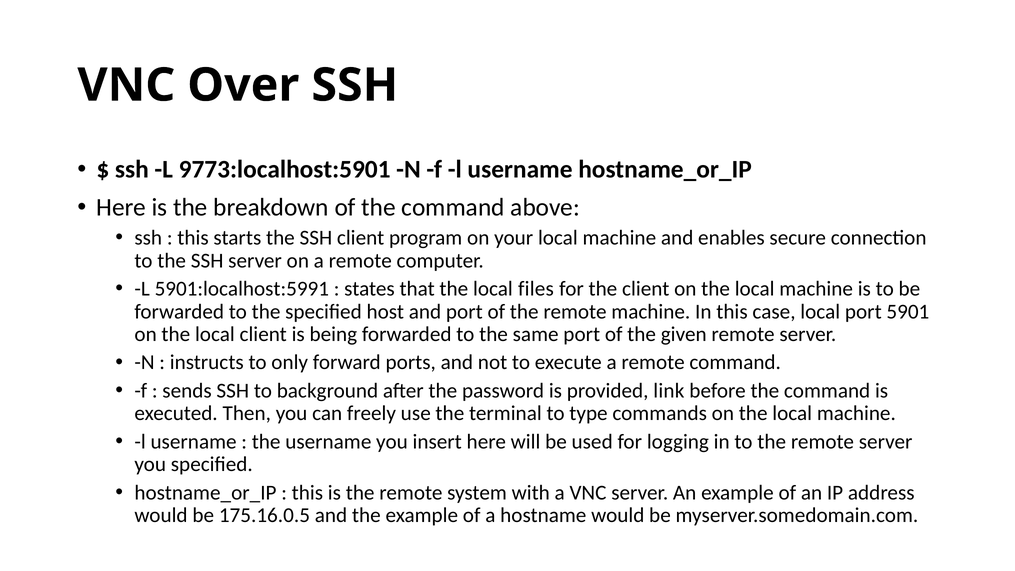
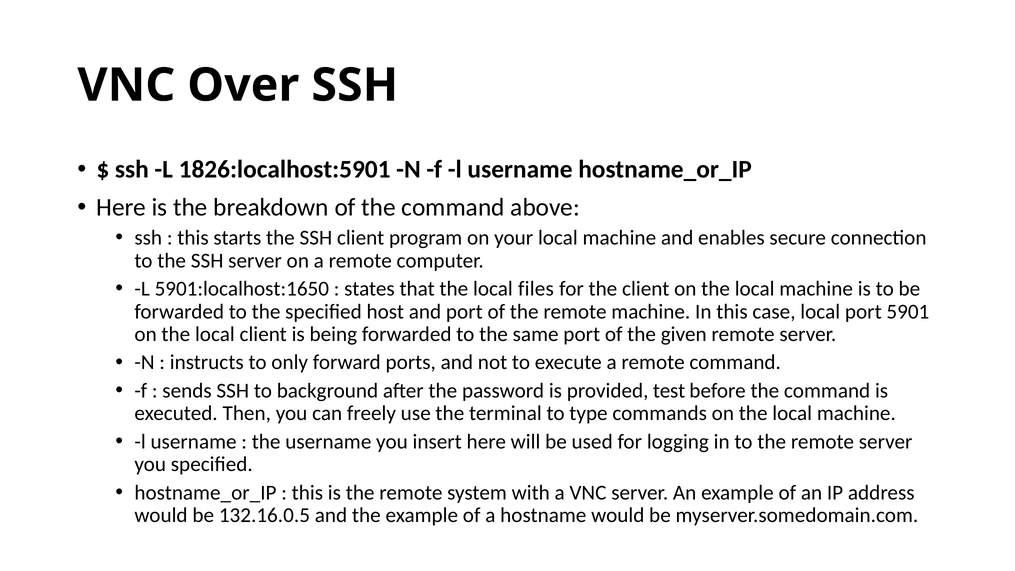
9773:localhost:5901: 9773:localhost:5901 -> 1826:localhost:5901
5901:localhost:5991: 5901:localhost:5991 -> 5901:localhost:1650
link: link -> test
175.16.0.5: 175.16.0.5 -> 132.16.0.5
